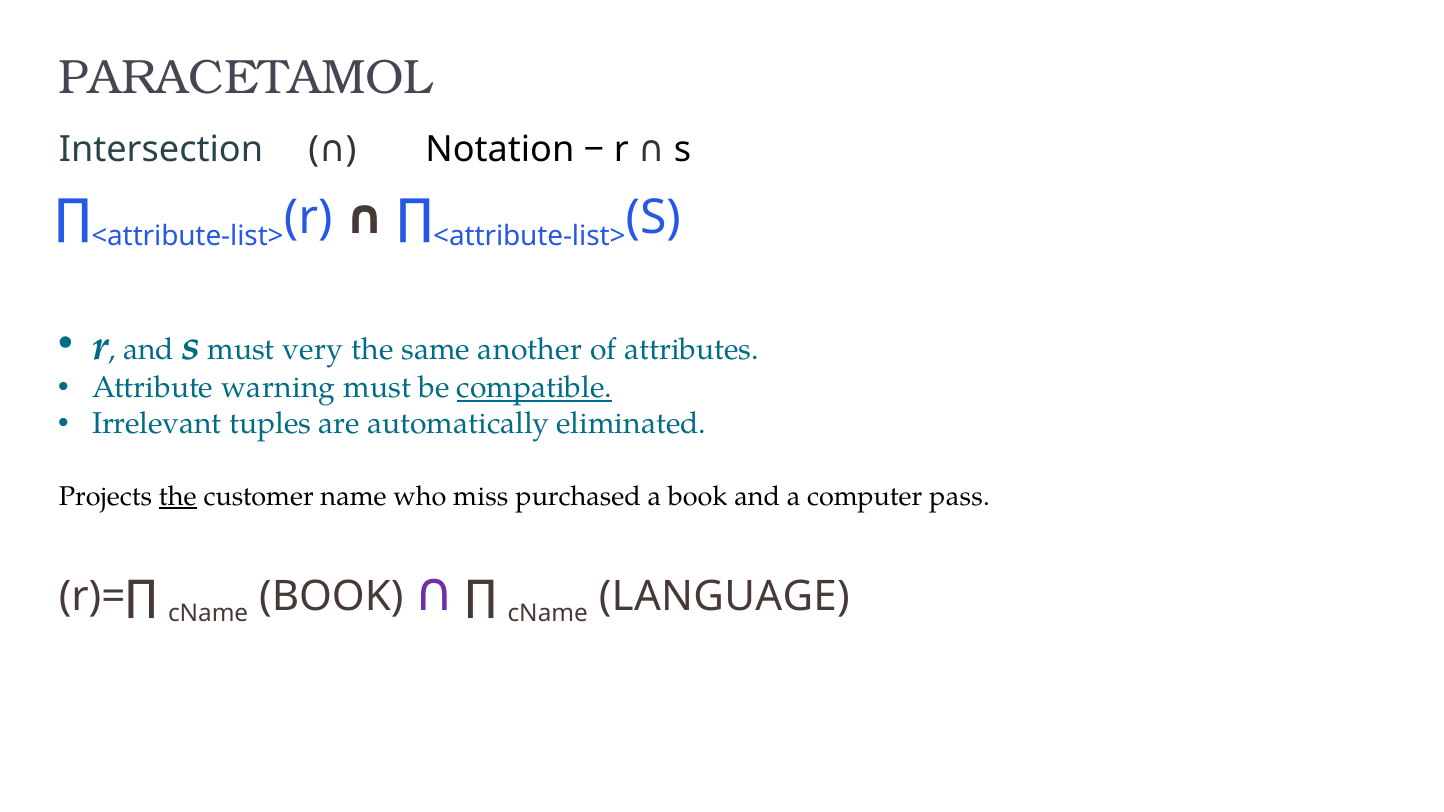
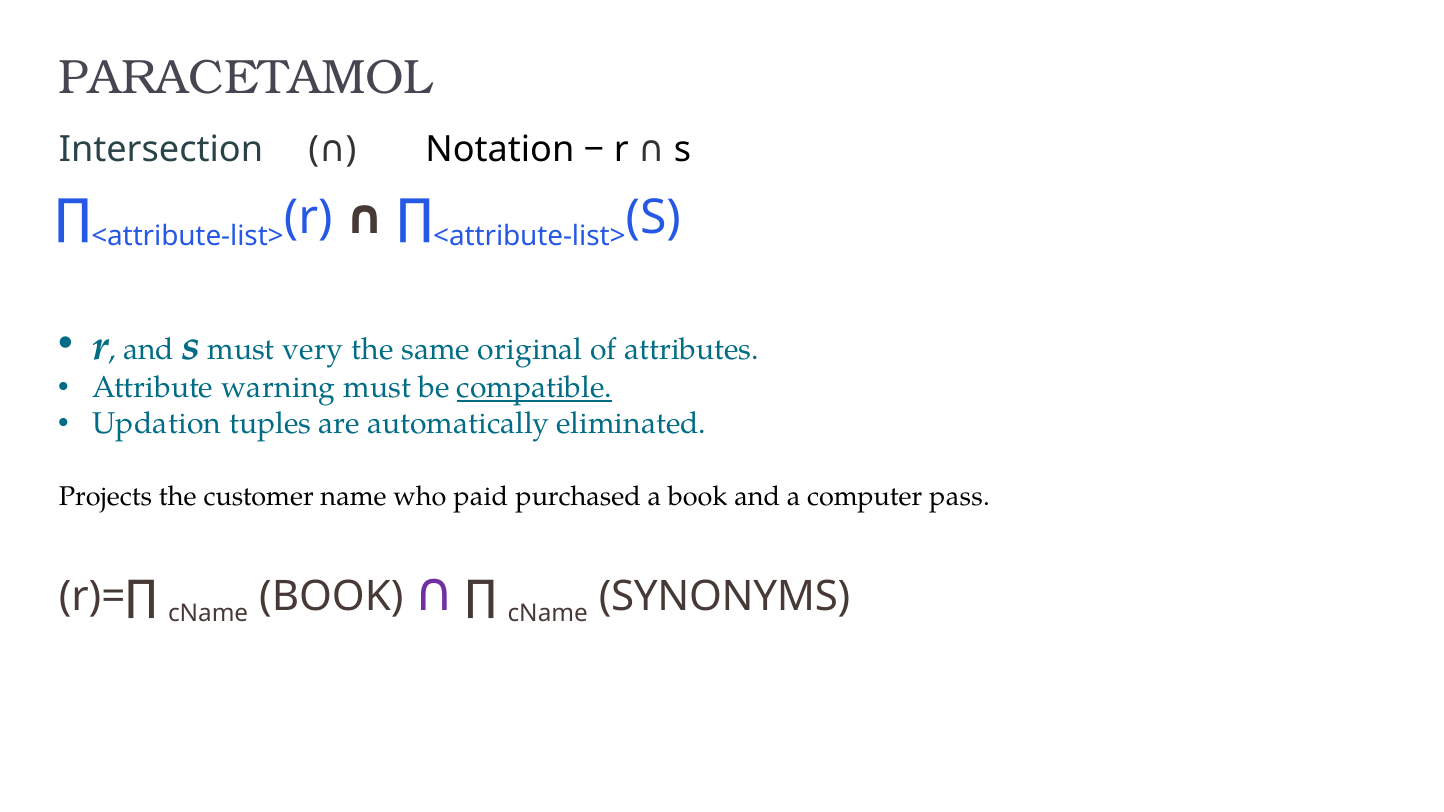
another: another -> original
Irrelevant: Irrelevant -> Updation
the at (178, 497) underline: present -> none
miss: miss -> paid
LANGUAGE: LANGUAGE -> SYNONYMS
